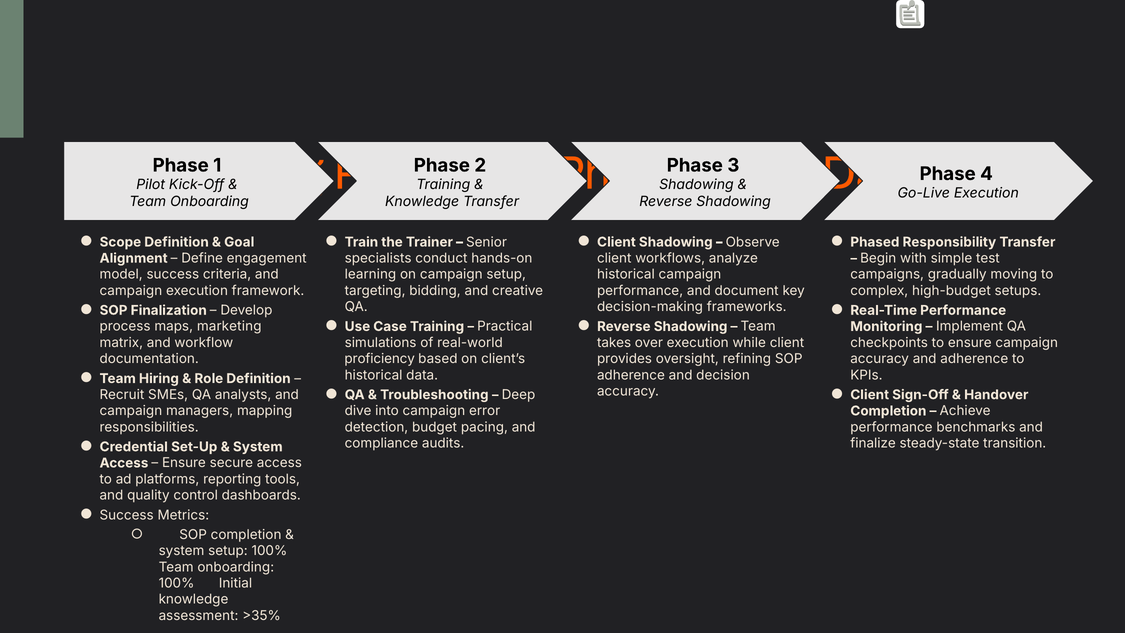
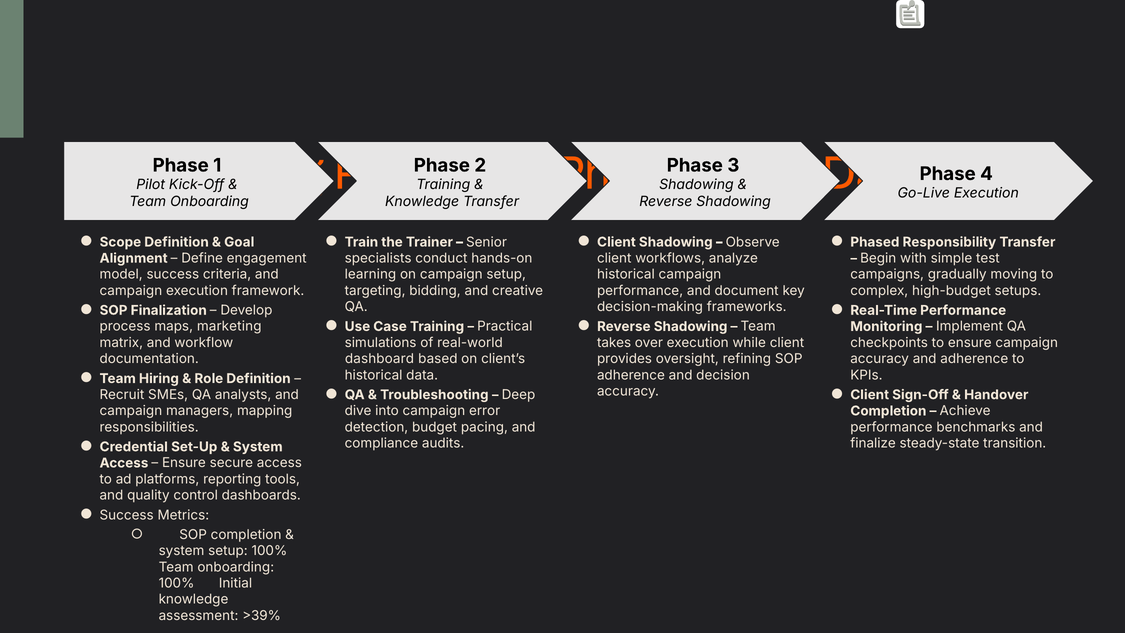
proficiency: proficiency -> dashboard
>35%: >35% -> >39%
